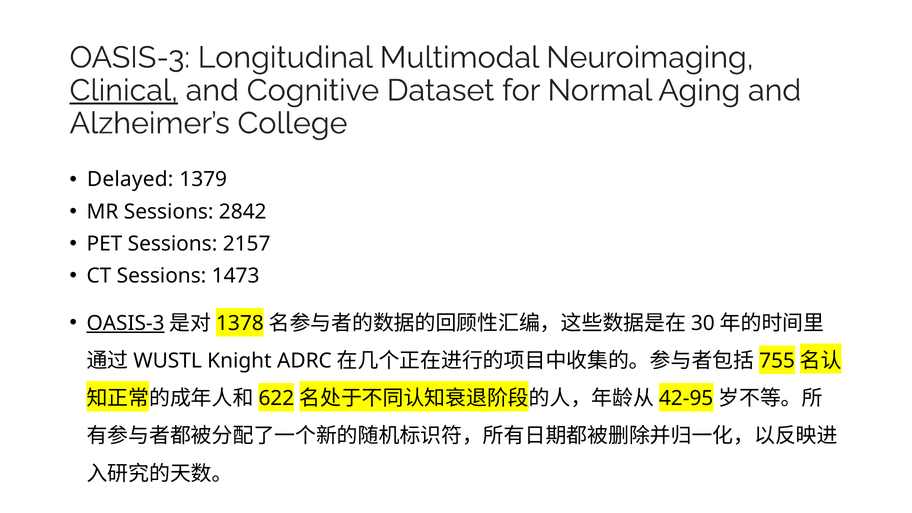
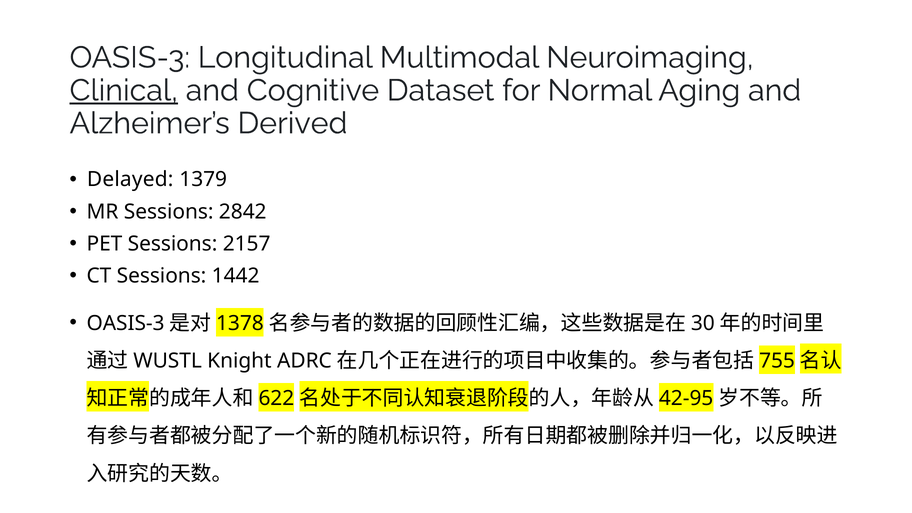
College: College -> Derived
1473: 1473 -> 1442
OASIS-3 at (126, 323) underline: present -> none
